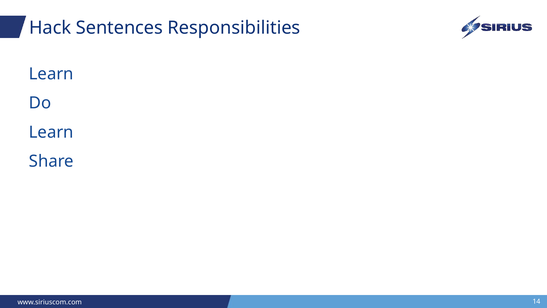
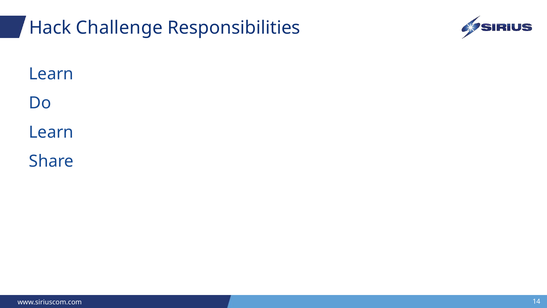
Sentences: Sentences -> Challenge
